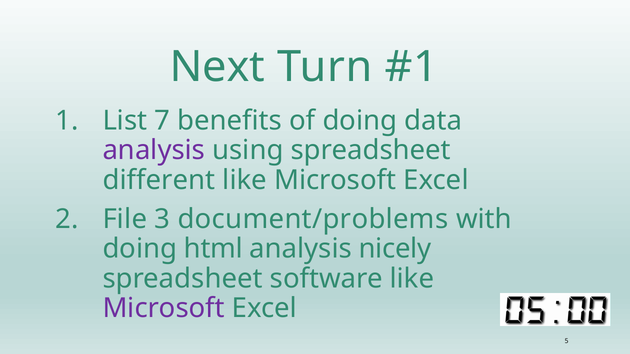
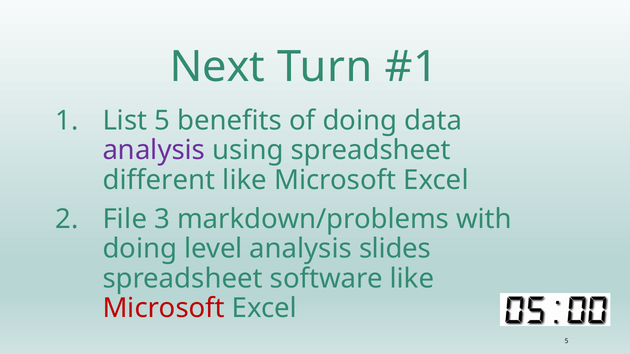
List 7: 7 -> 5
document/problems: document/problems -> markdown/problems
html: html -> level
nicely: nicely -> slides
Microsoft at (164, 309) colour: purple -> red
